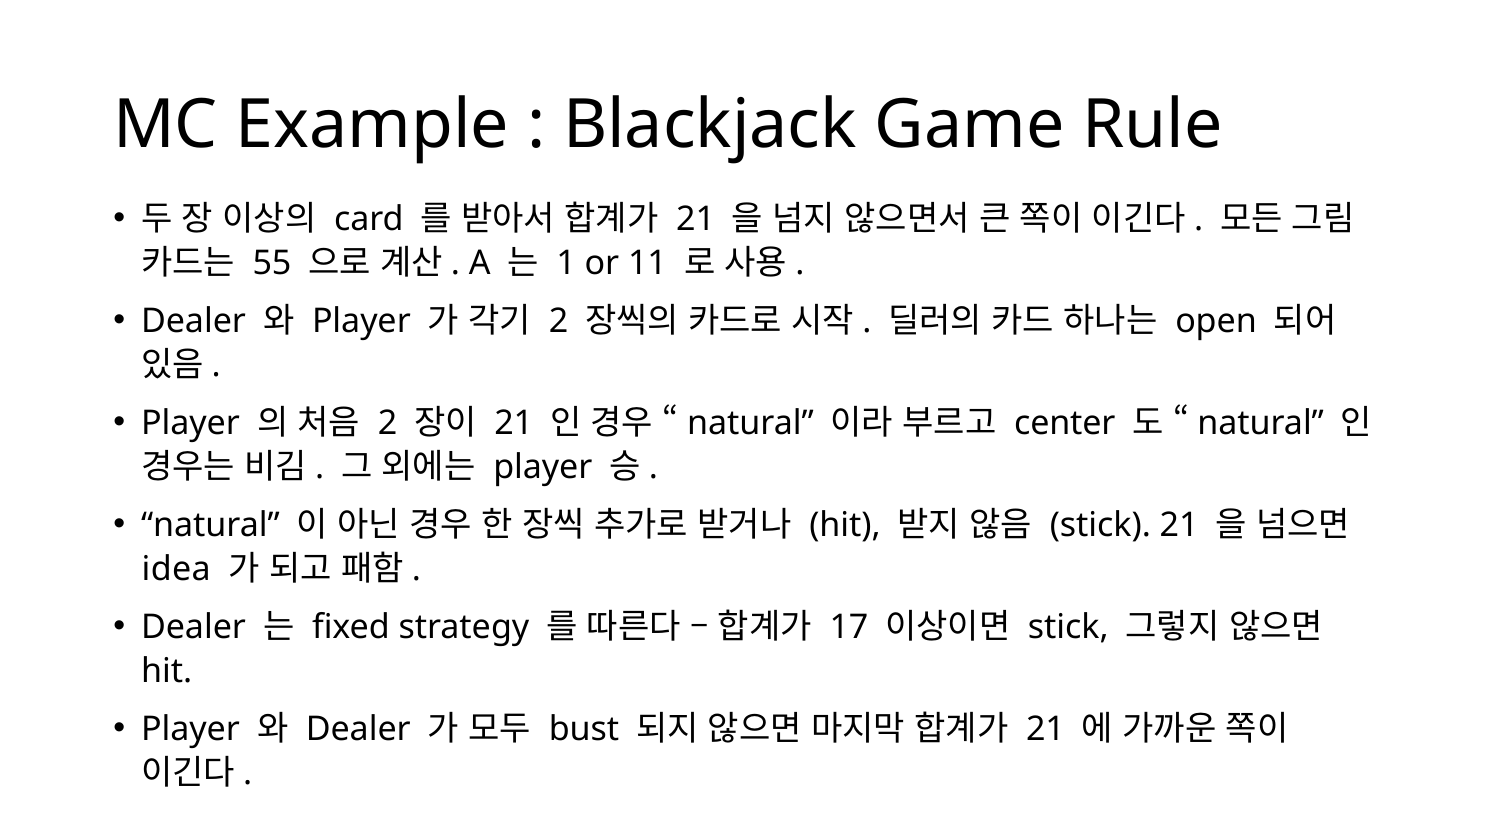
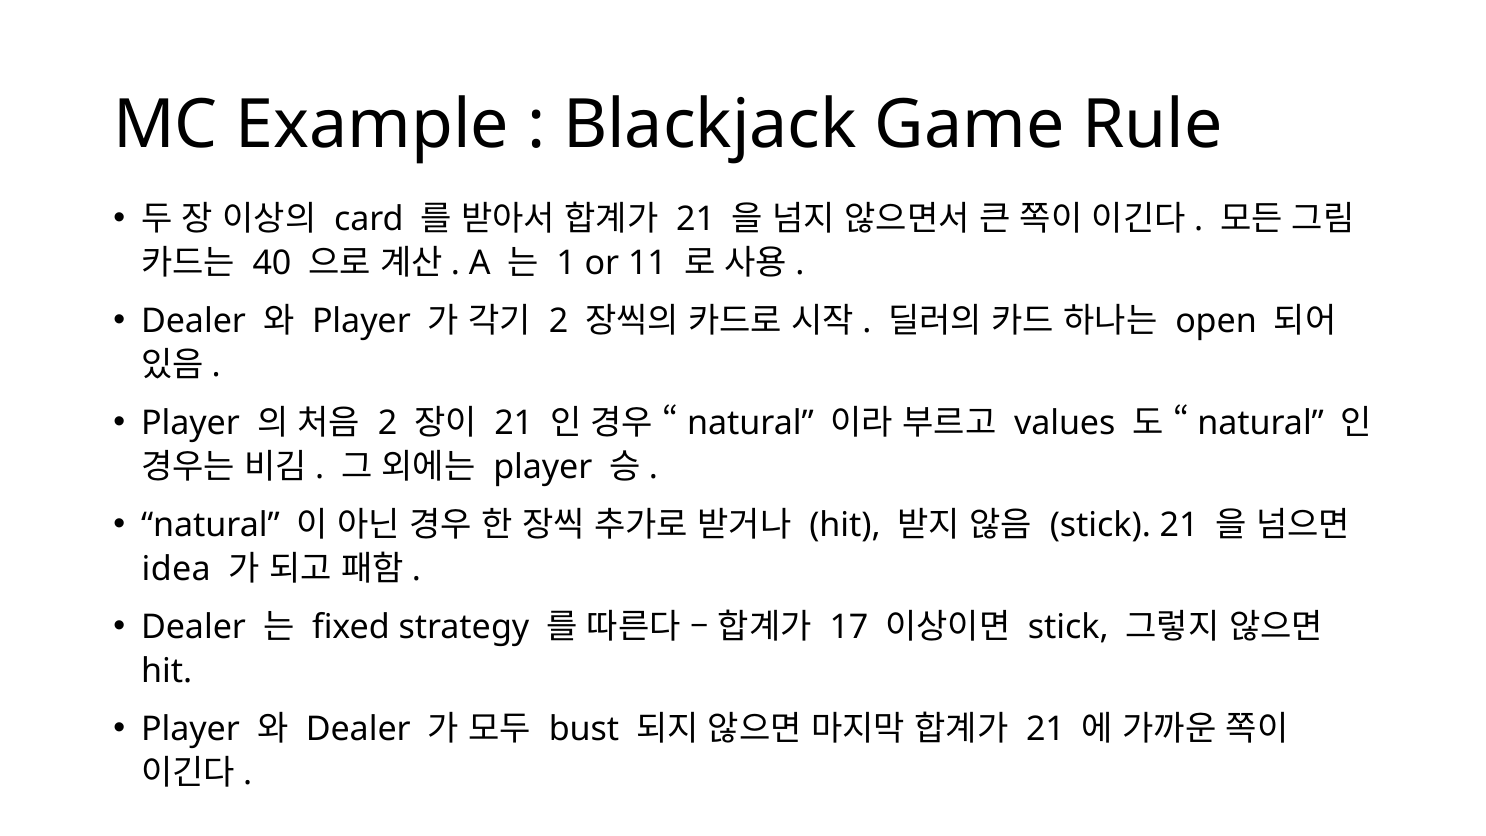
55: 55 -> 40
center: center -> values
